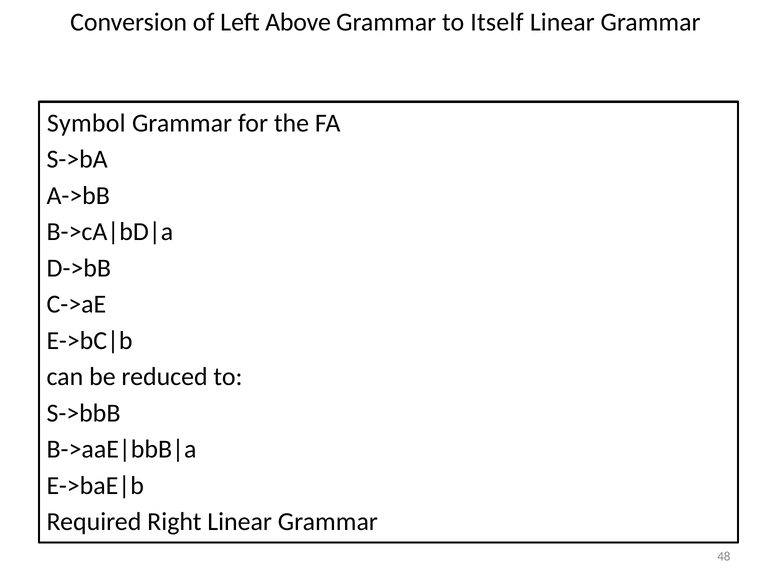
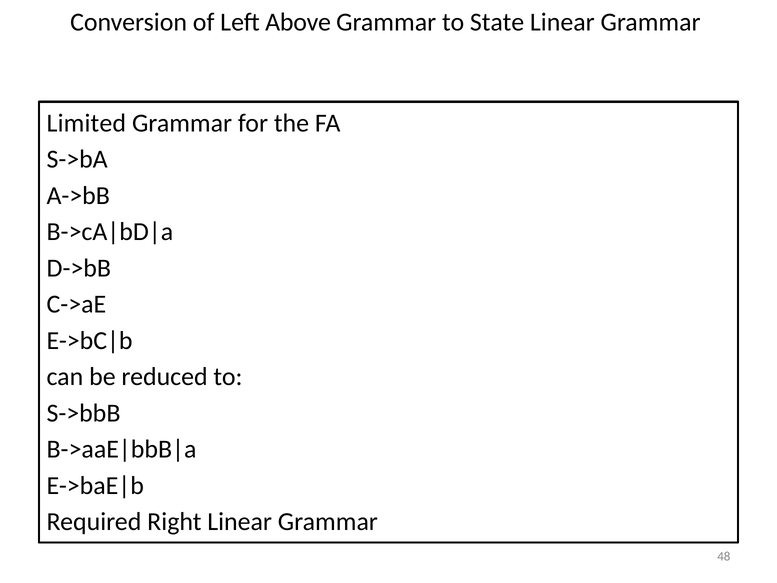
Itself: Itself -> State
Symbol: Symbol -> Limited
